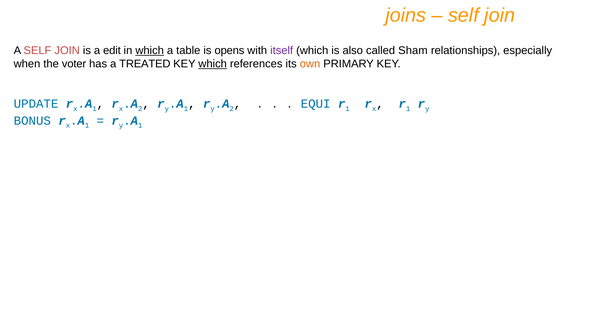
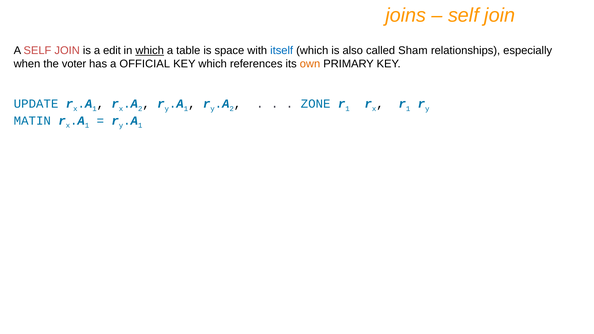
opens: opens -> space
itself colour: purple -> blue
TREATED: TREATED -> OFFICIAL
which at (213, 64) underline: present -> none
EQUI: EQUI -> ZONE
BONUS: BONUS -> MATIN
